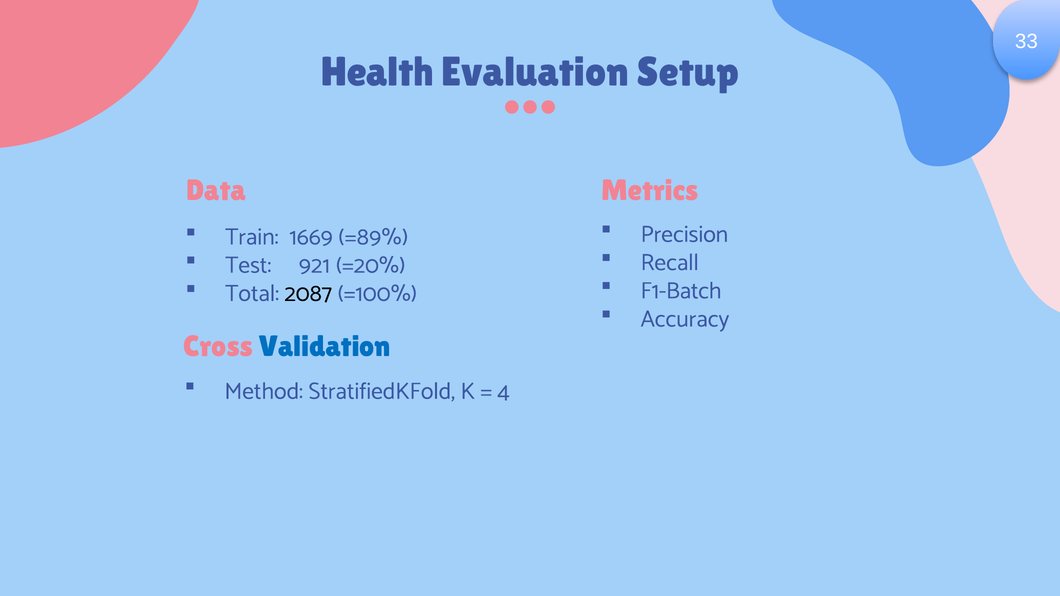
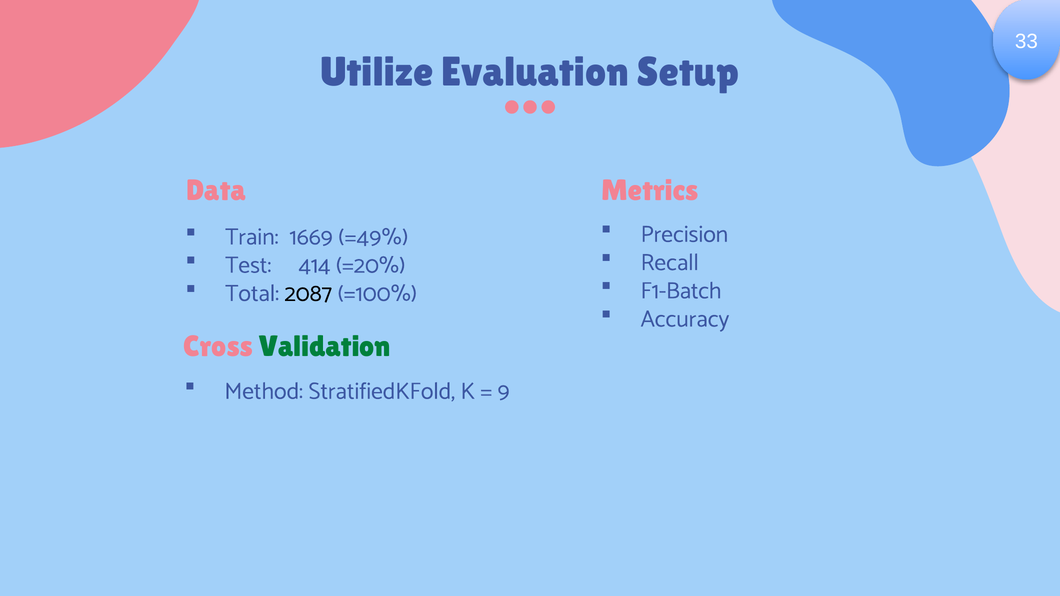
Health: Health -> Utilize
=89%: =89% -> =49%
921: 921 -> 414
Validation colour: blue -> green
4: 4 -> 9
